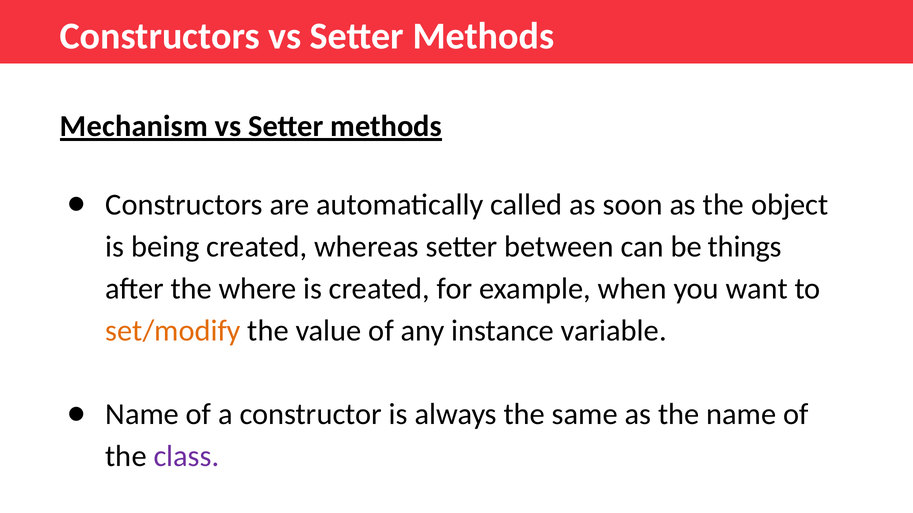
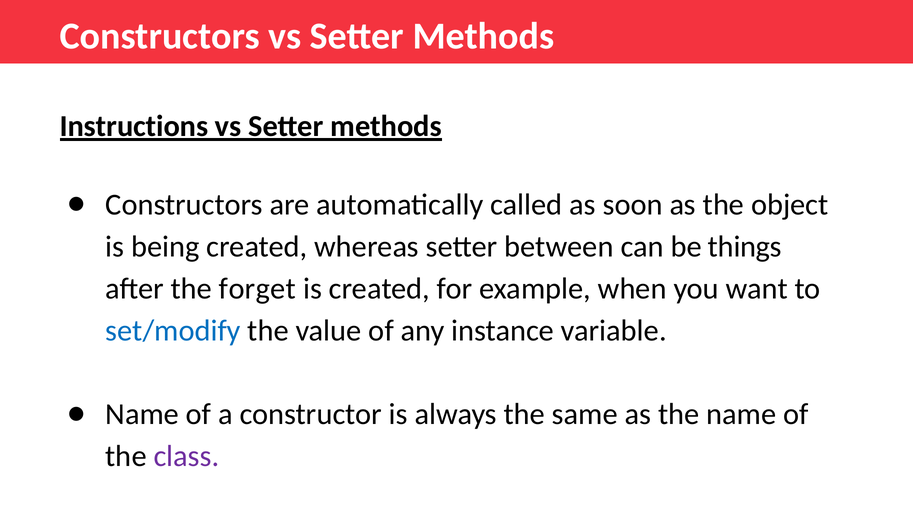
Mechanism: Mechanism -> Instructions
where: where -> forget
set/modify colour: orange -> blue
